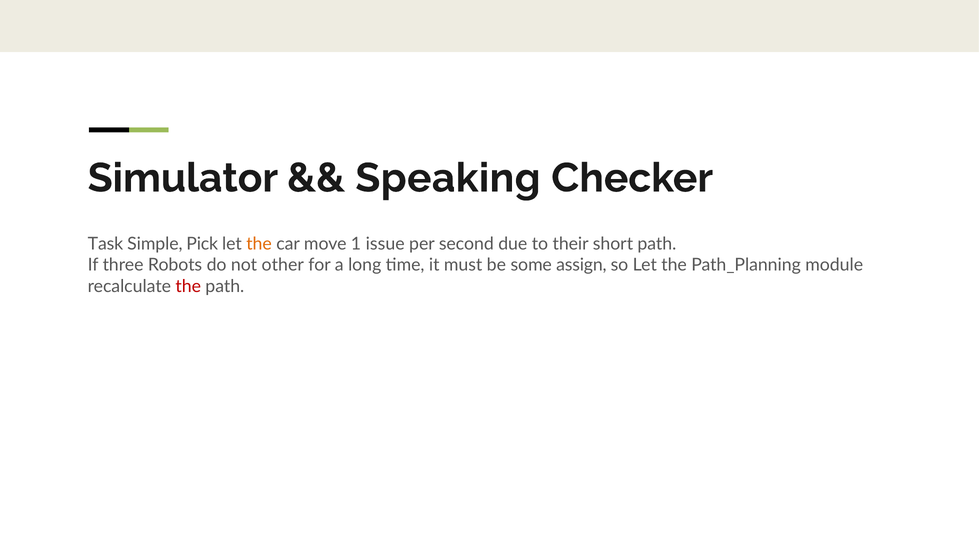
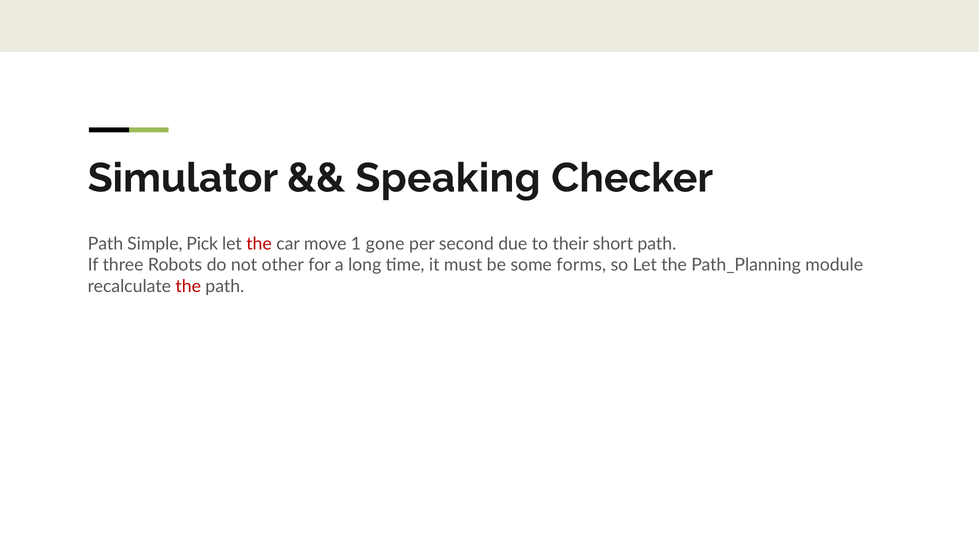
Task at (105, 244): Task -> Path
the at (259, 244) colour: orange -> red
issue: issue -> gone
assign: assign -> forms
